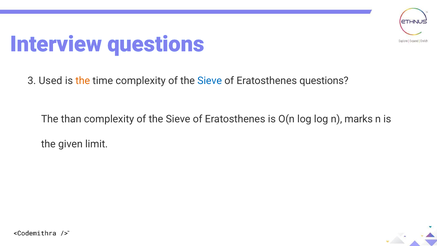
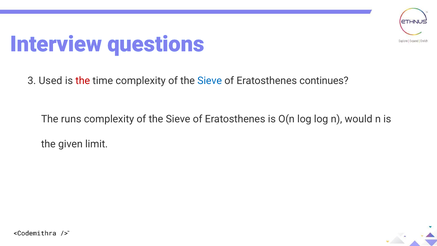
the at (83, 81) colour: orange -> red
Eratosthenes questions: questions -> continues
than: than -> runs
marks: marks -> would
